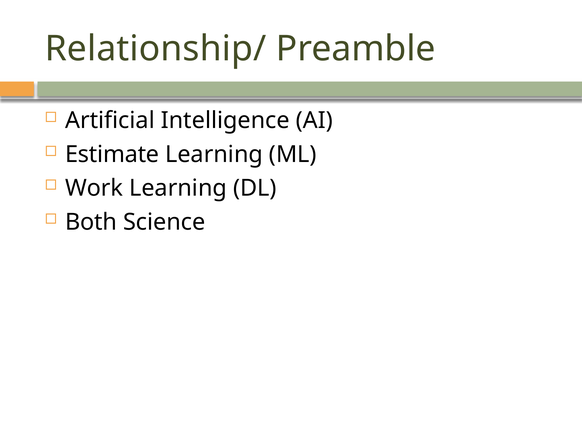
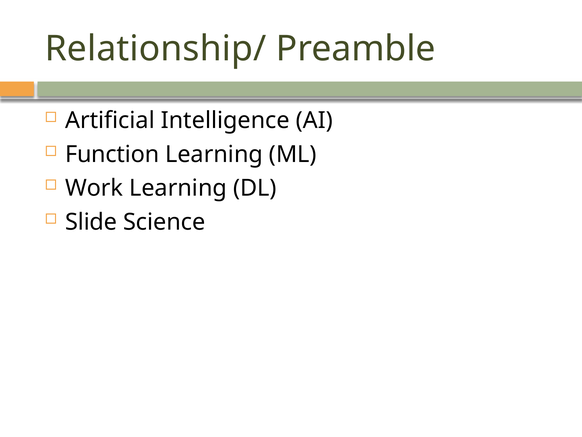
Estimate: Estimate -> Function
Both: Both -> Slide
